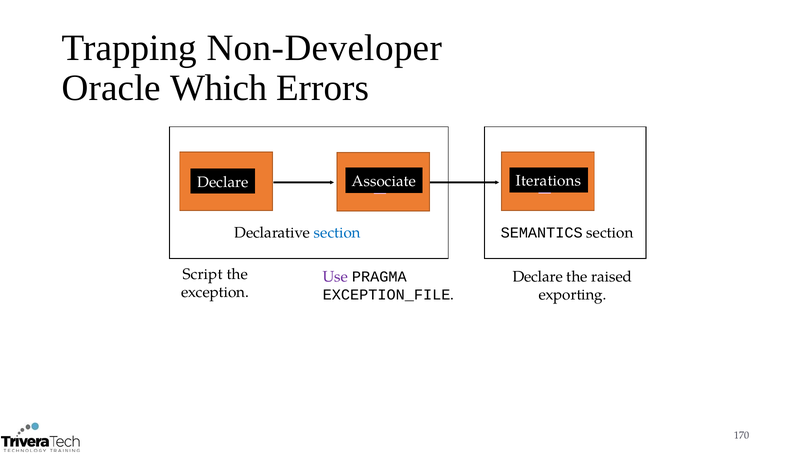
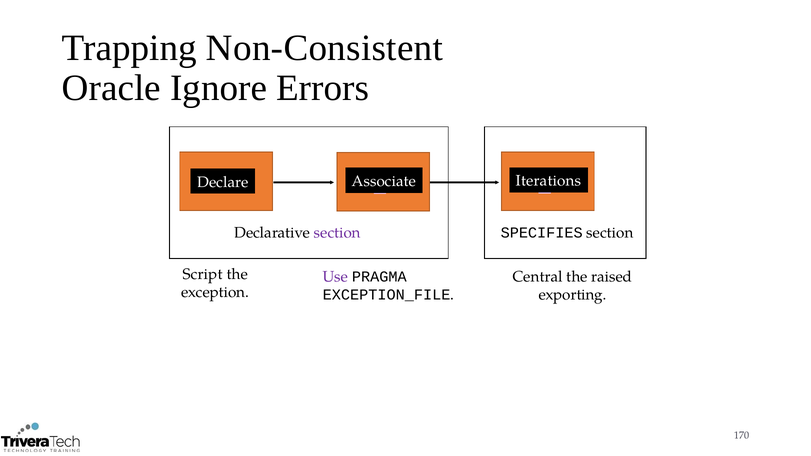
Non-Developer: Non-Developer -> Non-Consistent
Which: Which -> Ignore
SEMANTICS: SEMANTICS -> SPECIFIES
section at (337, 233) colour: blue -> purple
Declare at (538, 277): Declare -> Central
